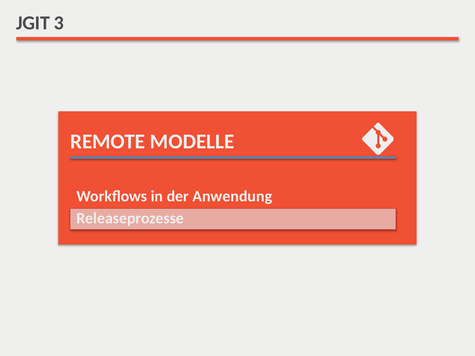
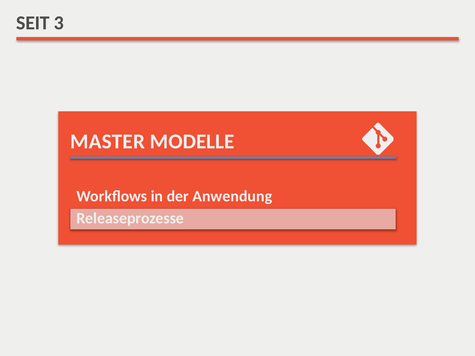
JGIT: JGIT -> SEIT
REMOTE: REMOTE -> MASTER
